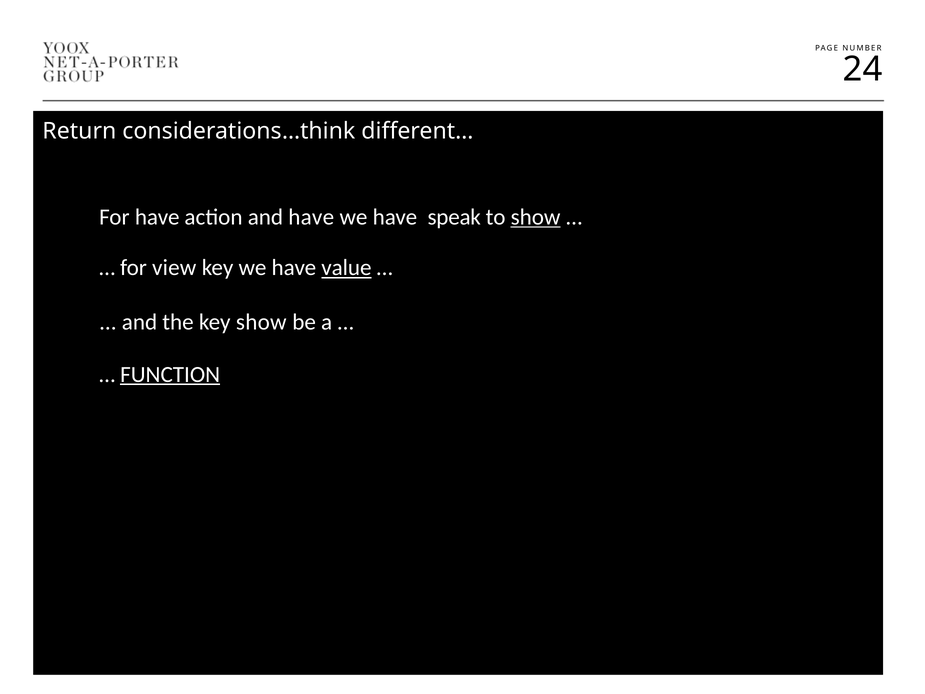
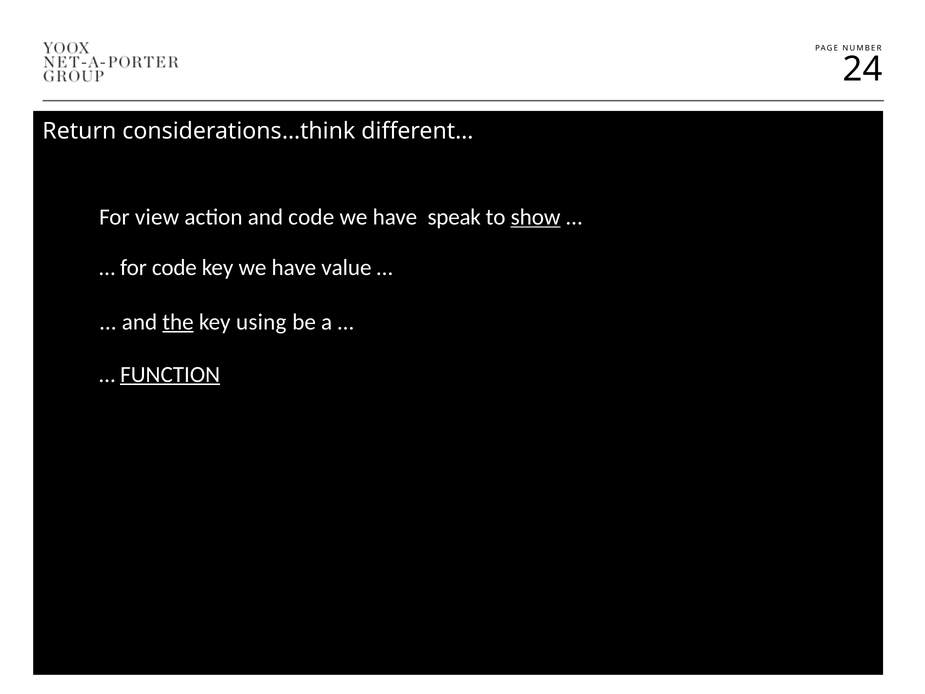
For have: have -> view
and have: have -> code
for view: view -> code
value underline: present -> none
the underline: none -> present
key show: show -> using
